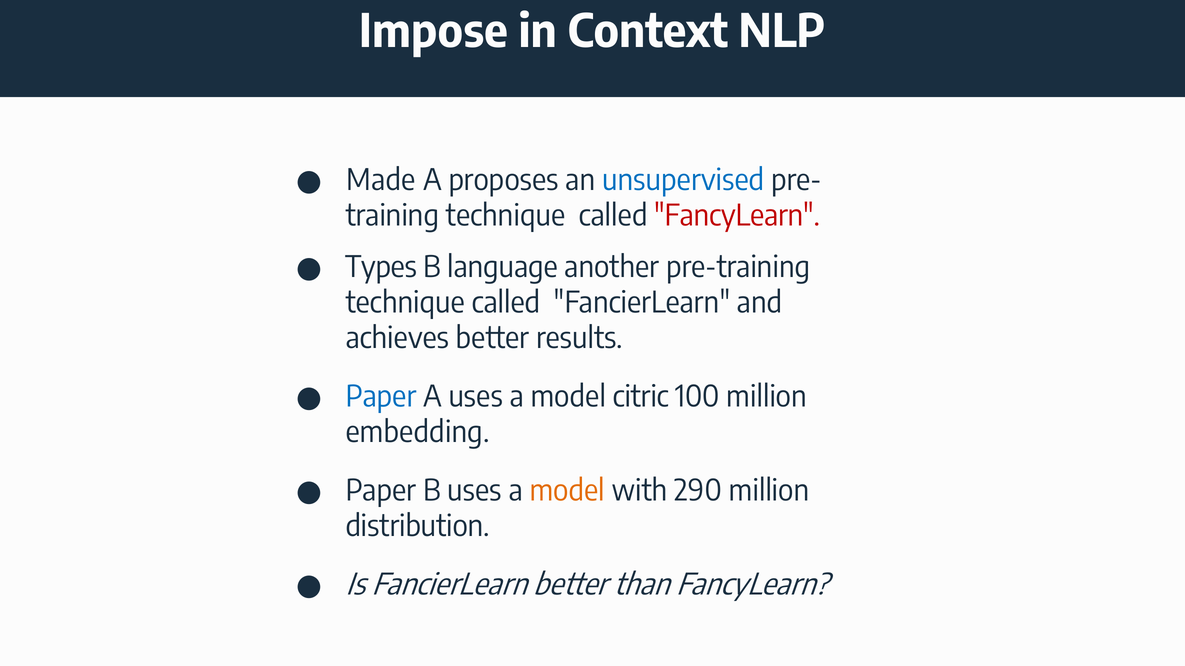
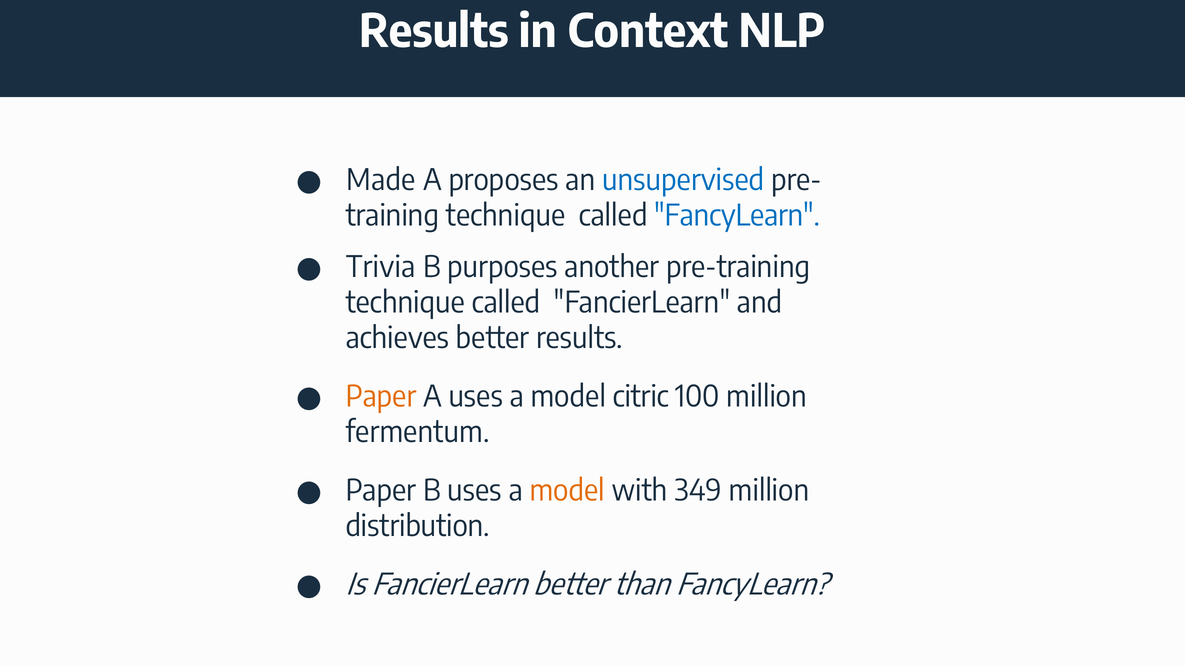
Impose at (434, 32): Impose -> Results
FancyLearn at (737, 216) colour: red -> blue
Types: Types -> Trivia
language: language -> purposes
Paper at (381, 397) colour: blue -> orange
embedding: embedding -> fermentum
290: 290 -> 349
